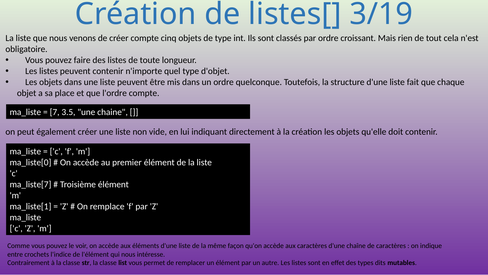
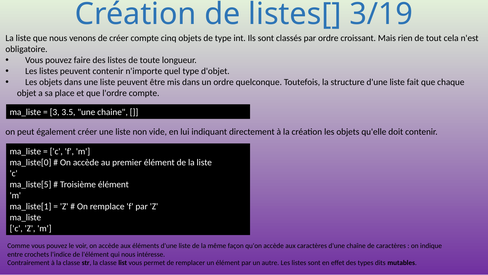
7: 7 -> 3
ma_liste[7: ma_liste[7 -> ma_liste[5
